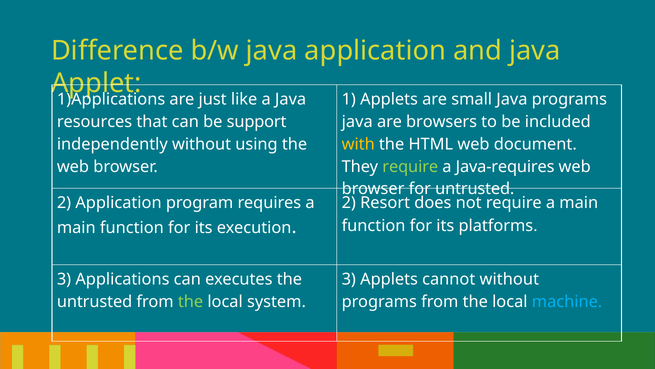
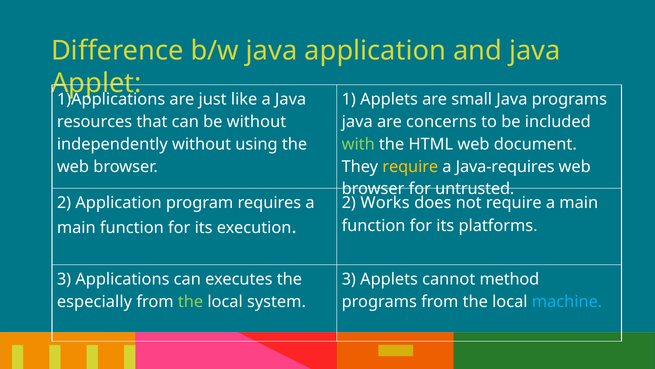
be support: support -> without
browsers: browsers -> concerns
with colour: yellow -> light green
require at (410, 166) colour: light green -> yellow
Resort: Resort -> Works
cannot without: without -> method
untrusted at (95, 301): untrusted -> especially
